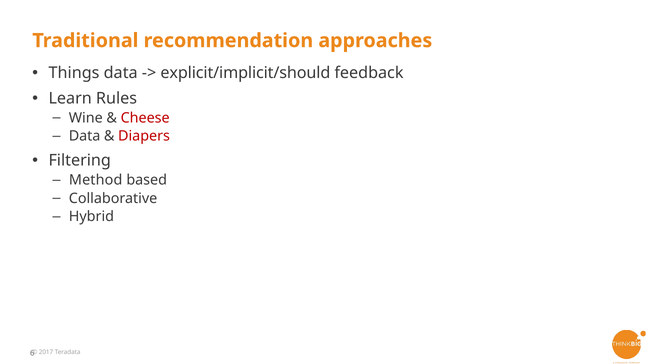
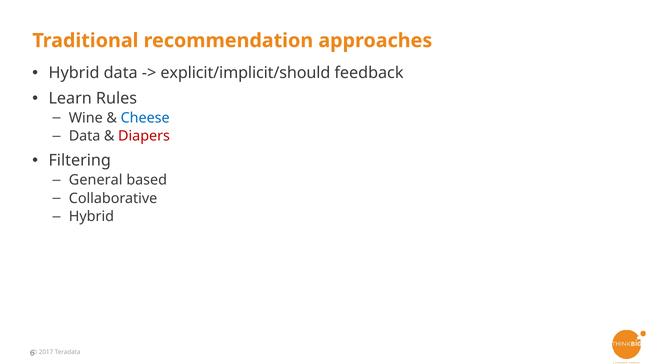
Things at (74, 73): Things -> Hybrid
Cheese colour: red -> blue
Method: Method -> General
